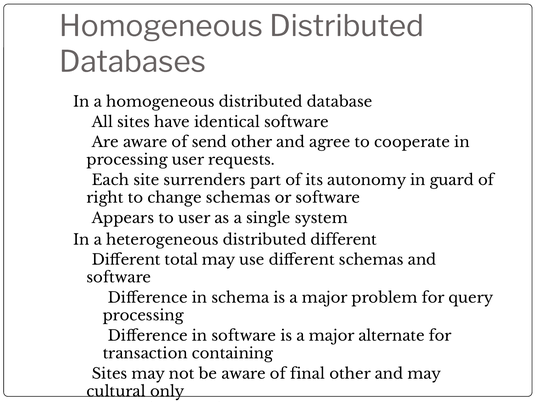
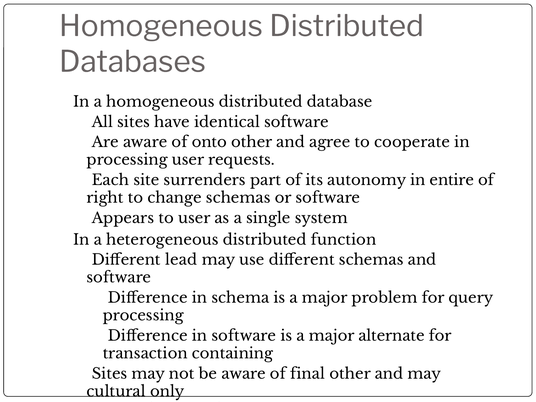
send: send -> onto
guard: guard -> entire
distributed different: different -> function
total: total -> lead
